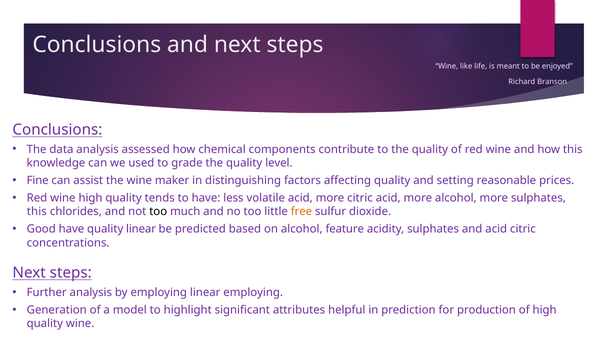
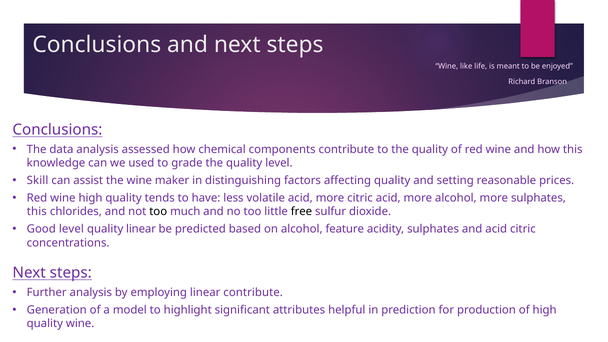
Fine: Fine -> Skill
free colour: orange -> black
Good have: have -> level
linear employing: employing -> contribute
